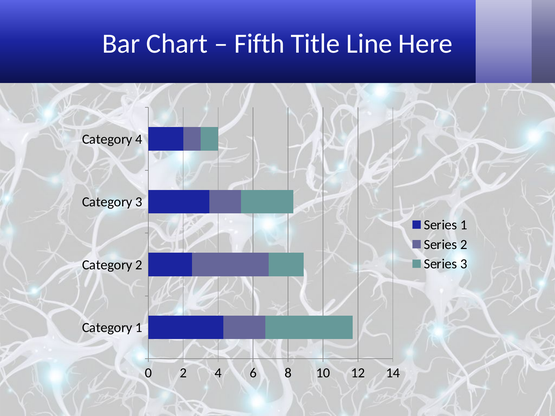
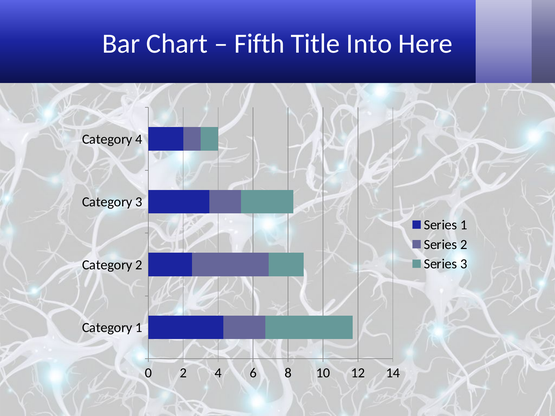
Line: Line -> Into
